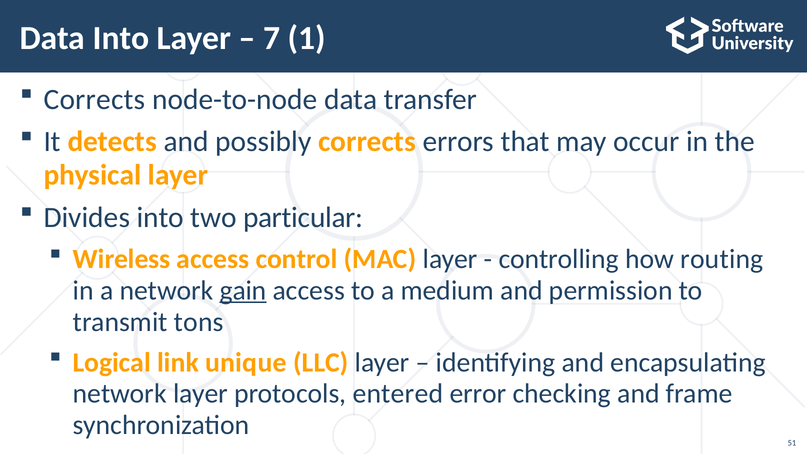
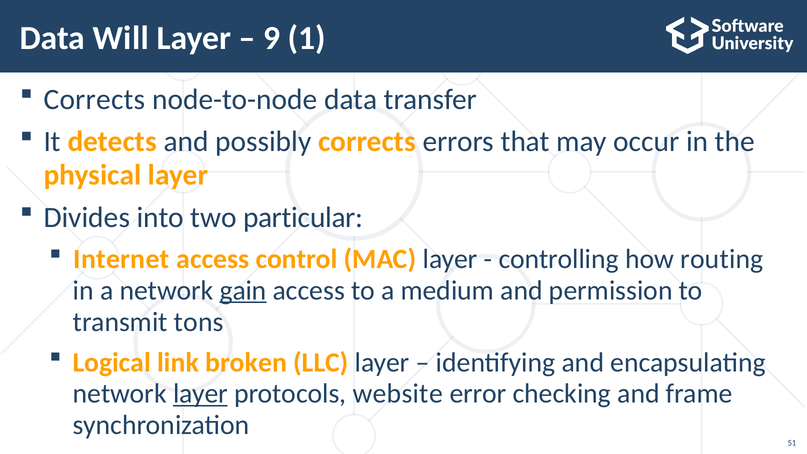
Data Into: Into -> Will
7: 7 -> 9
Wireless: Wireless -> Internet
unique: unique -> broken
layer at (200, 394) underline: none -> present
entered: entered -> website
